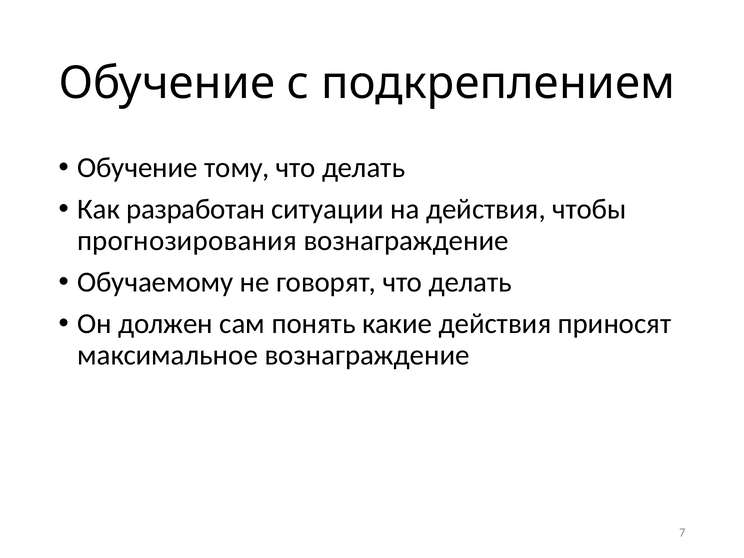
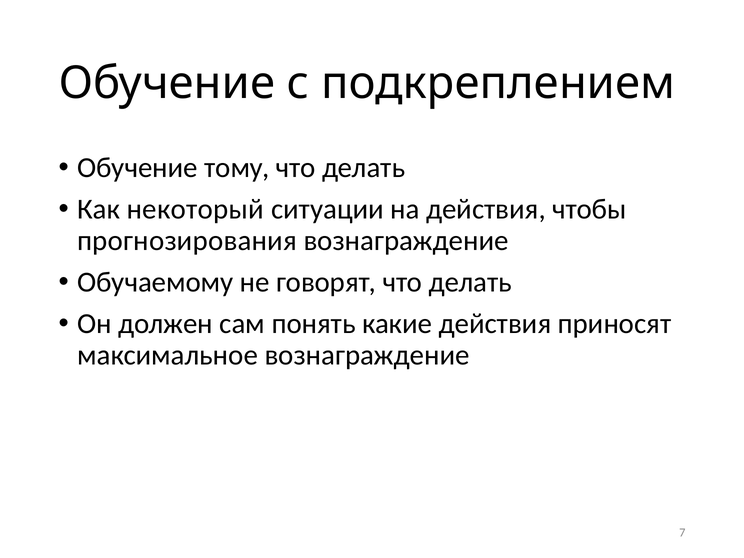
разработан: разработан -> некоторый
